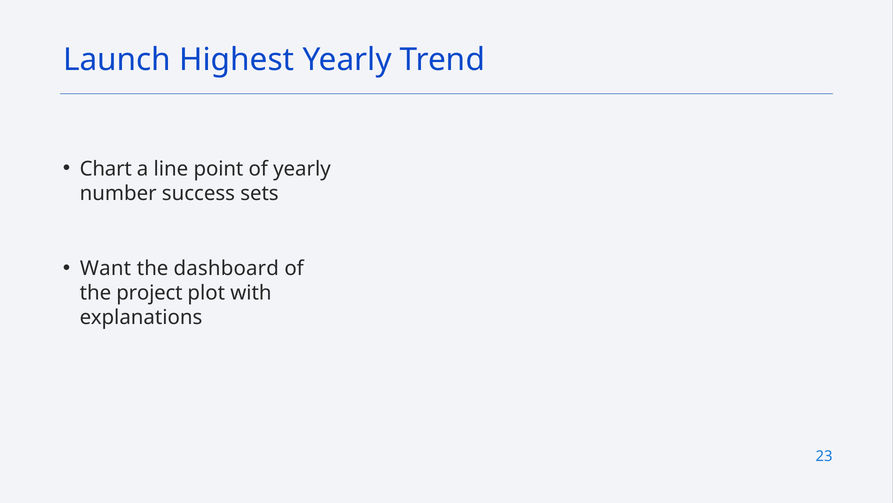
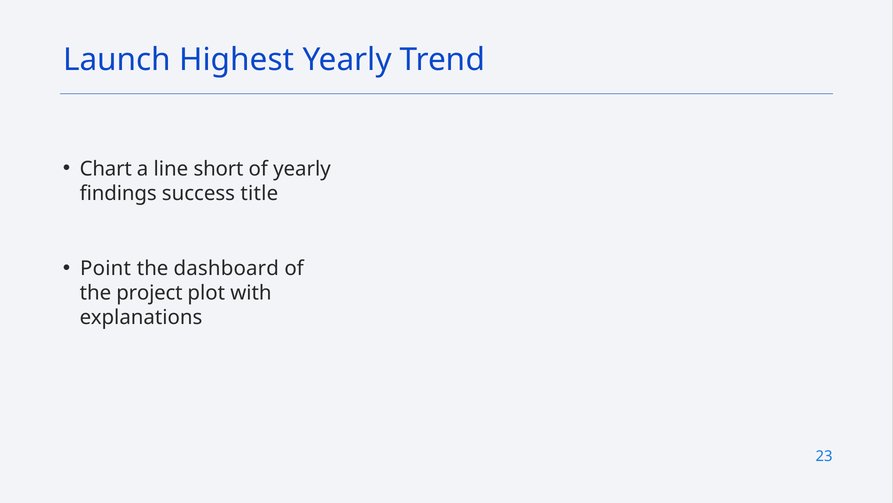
point: point -> short
number: number -> findings
sets: sets -> title
Want: Want -> Point
